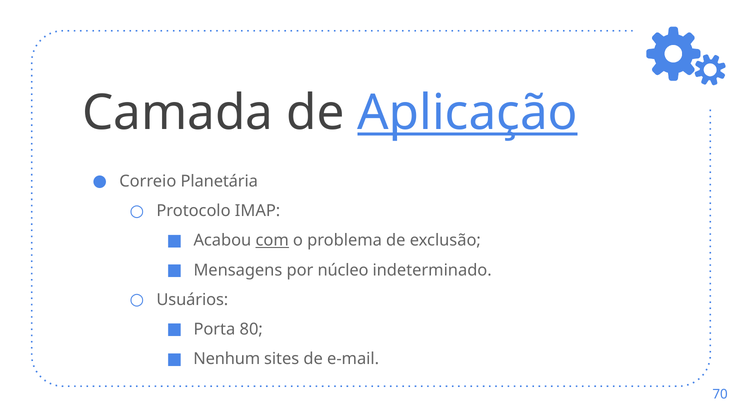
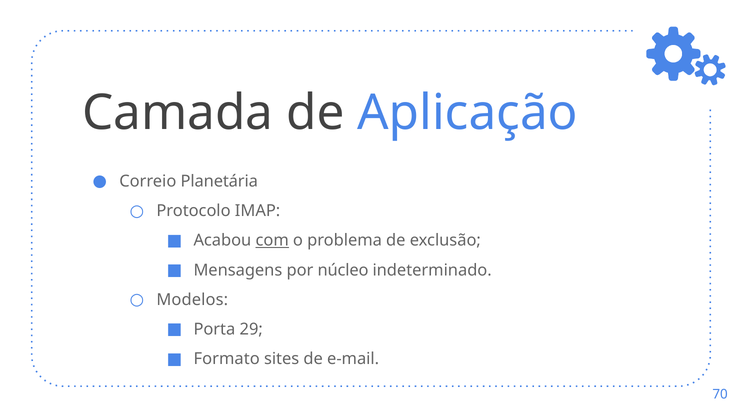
Aplicação underline: present -> none
Usuários: Usuários -> Modelos
80: 80 -> 29
Nenhum: Nenhum -> Formato
